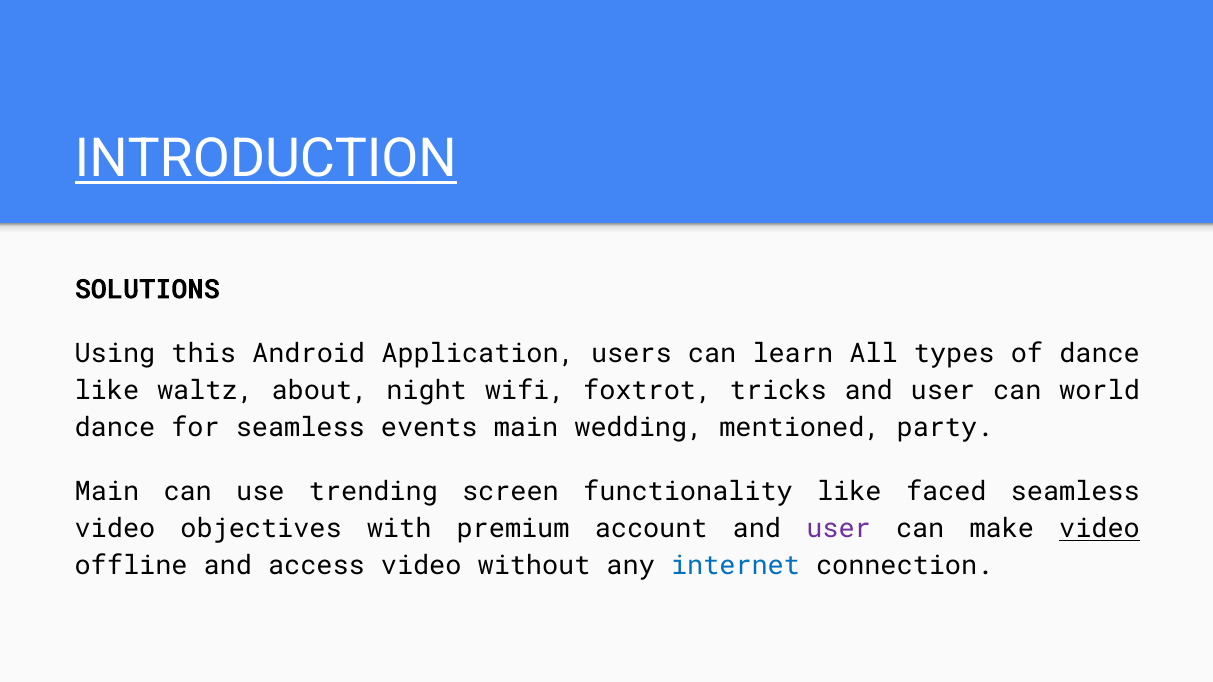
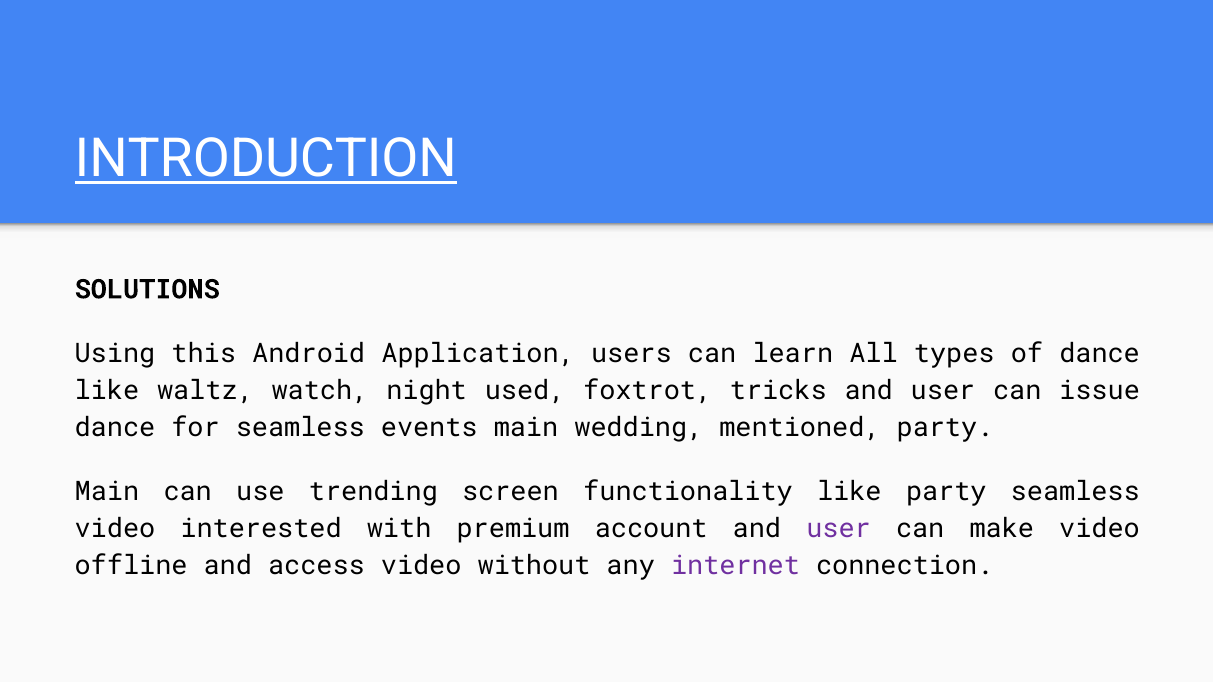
about: about -> watch
wifi: wifi -> used
world: world -> issue
like faced: faced -> party
objectives: objectives -> interested
video at (1100, 529) underline: present -> none
internet colour: blue -> purple
